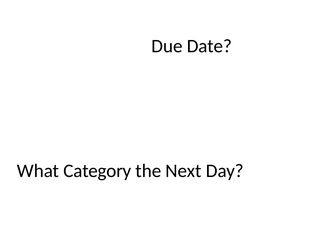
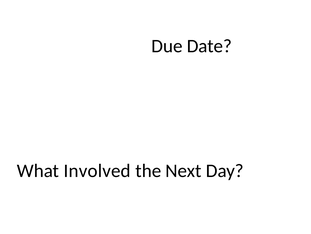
Category: Category -> Involved
